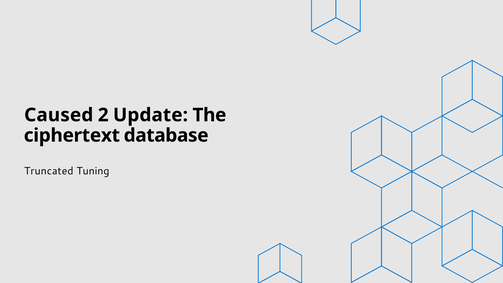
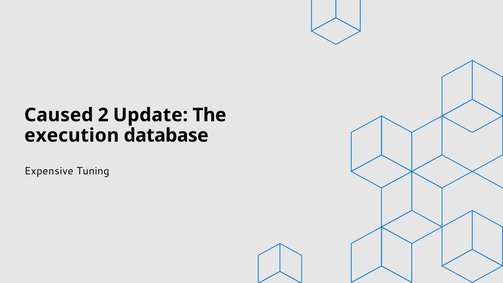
ciphertext: ciphertext -> execution
Truncated: Truncated -> Expensive
